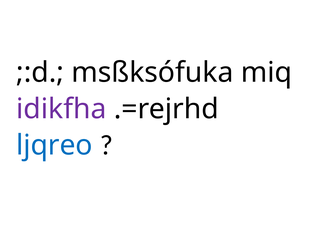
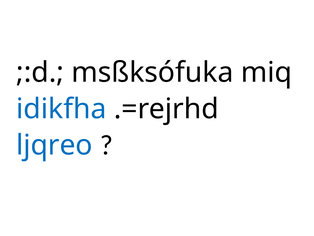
idikfha colour: purple -> blue
